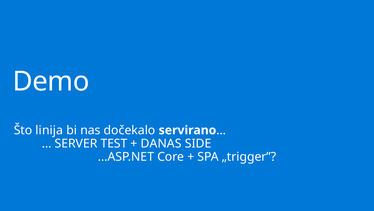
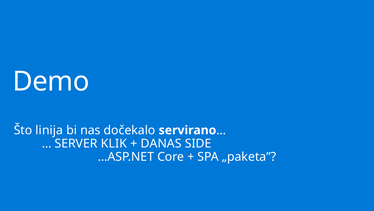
TEST: TEST -> KLIK
„trigger: „trigger -> „paketa
